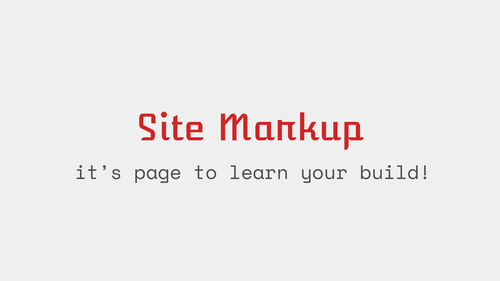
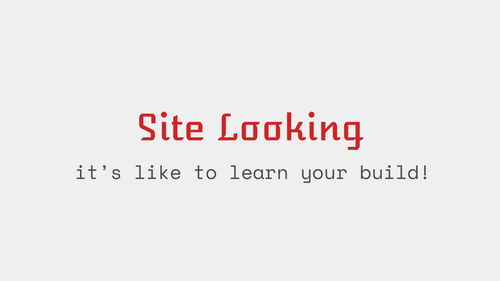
Markup: Markup -> Looking
page: page -> like
